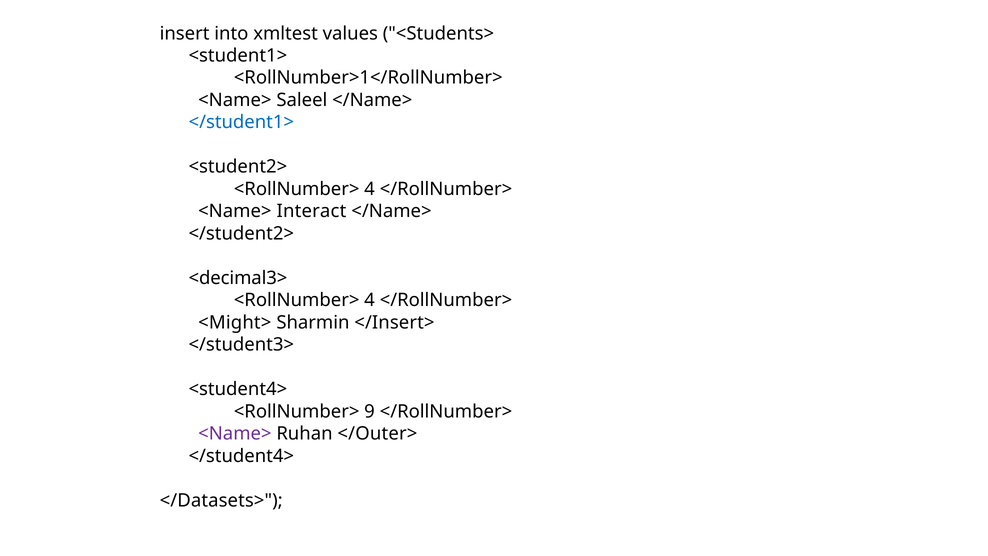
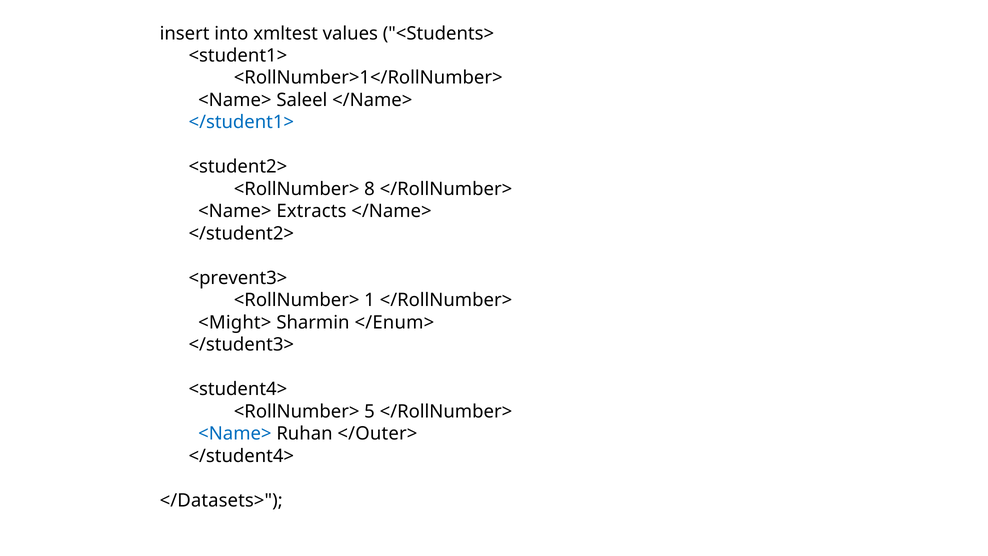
4 at (370, 189): 4 -> 8
Interact: Interact -> Extracts
<decimal3>: <decimal3> -> <prevent3>
4 at (370, 300): 4 -> 1
</Insert>: </Insert> -> </Enum>
9: 9 -> 5
<Name> at (235, 434) colour: purple -> blue
